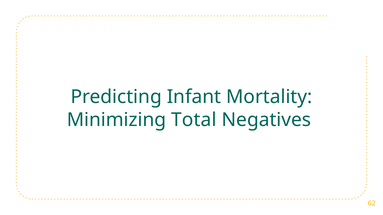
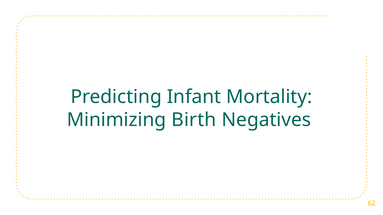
Total: Total -> Birth
